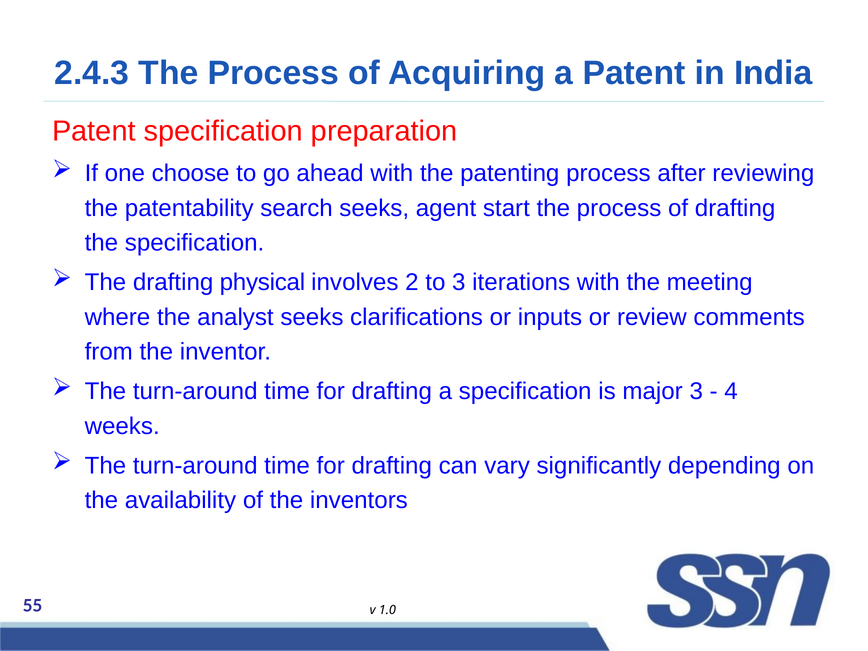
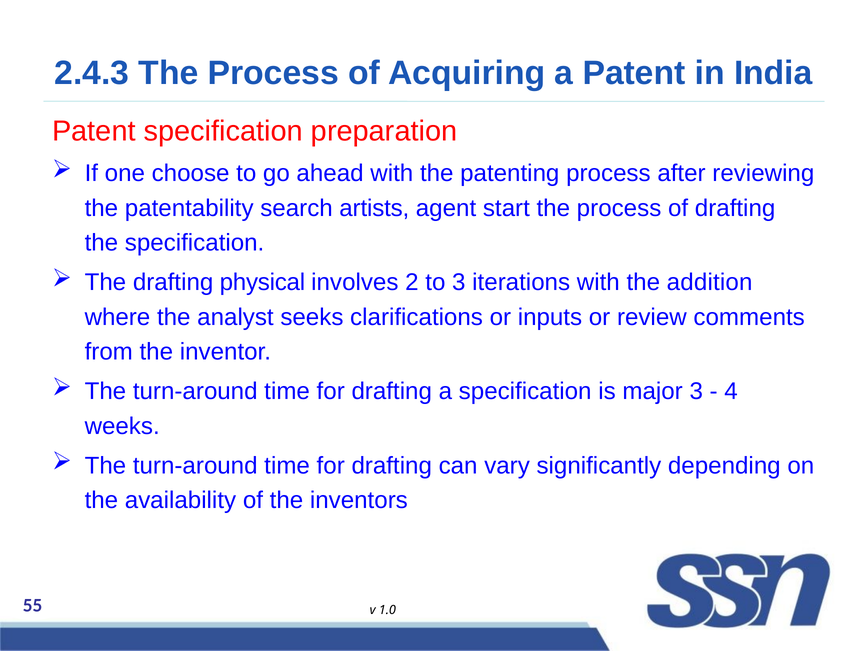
search seeks: seeks -> artists
meeting: meeting -> addition
